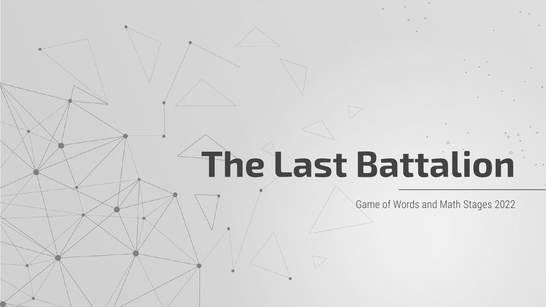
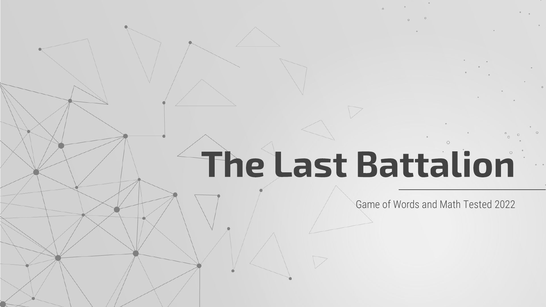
Stages: Stages -> Tested
